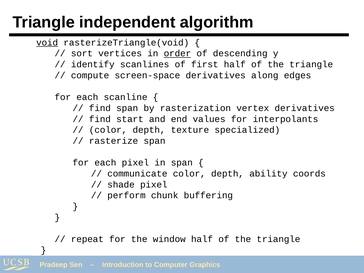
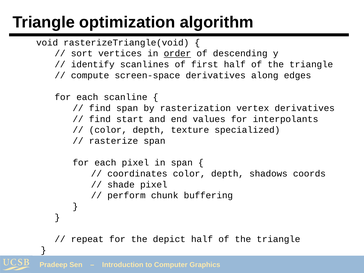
independent: independent -> optimization
void underline: present -> none
communicate: communicate -> coordinates
ability: ability -> shadows
window: window -> depict
